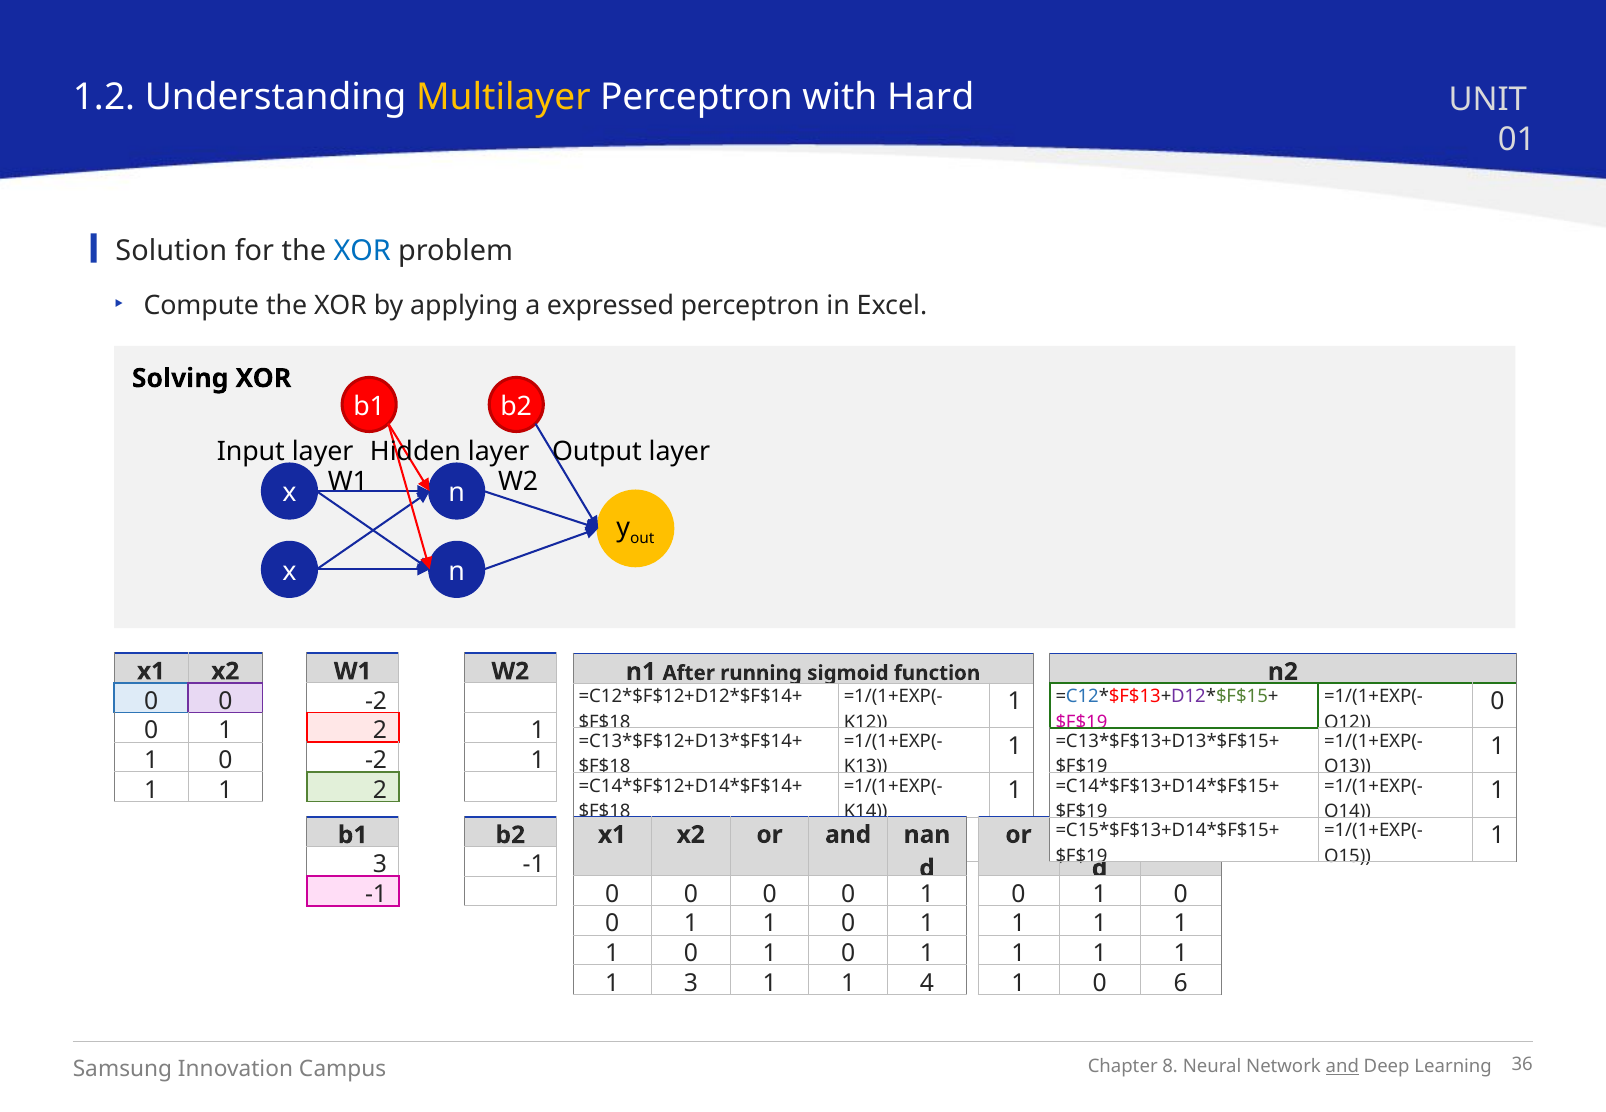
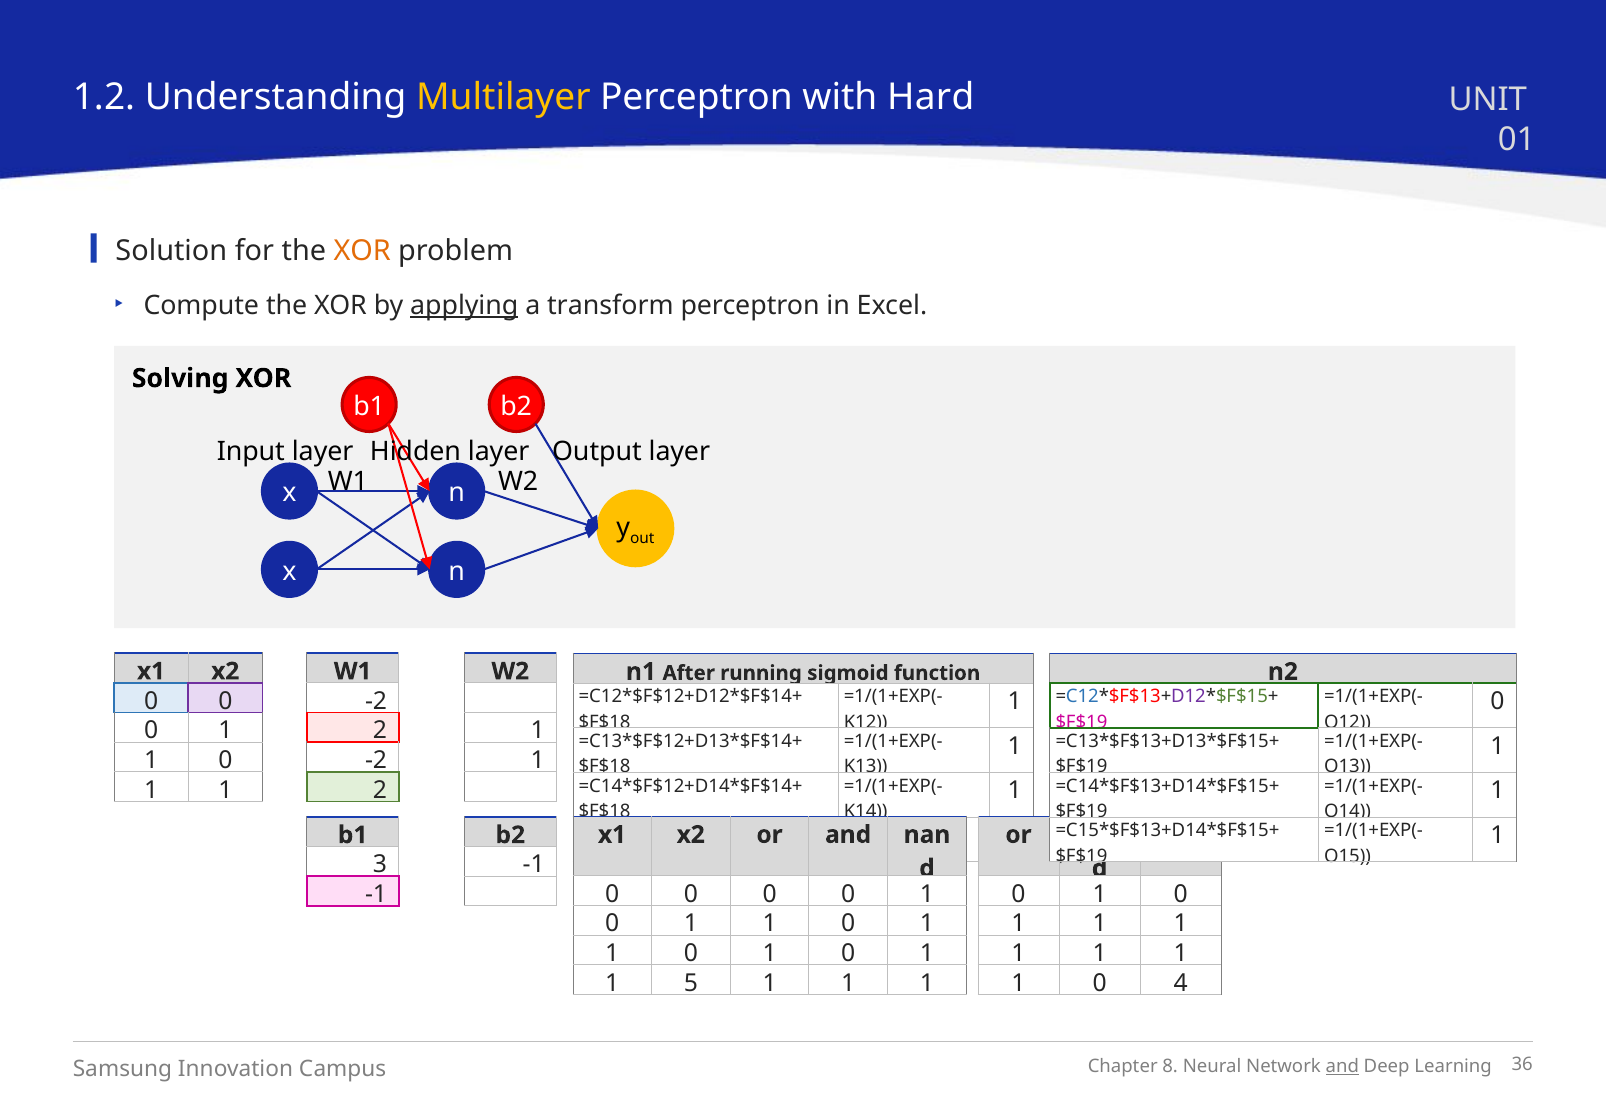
XOR at (362, 251) colour: blue -> orange
applying underline: none -> present
expressed: expressed -> transform
1 3: 3 -> 5
4 at (927, 983): 4 -> 1
6: 6 -> 4
